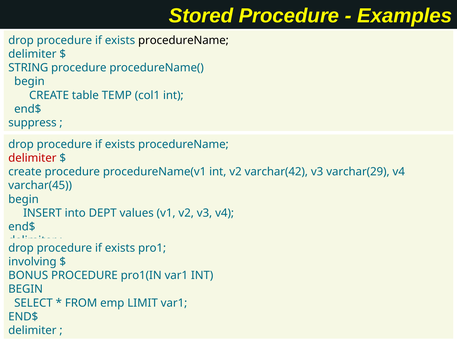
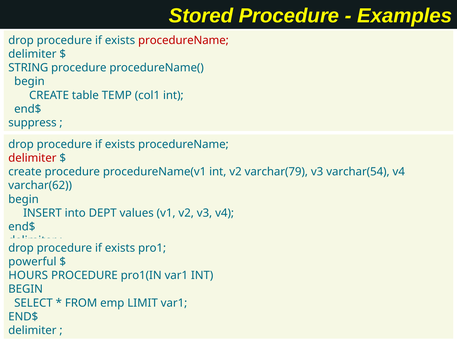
procedureName at (183, 40) colour: black -> red
varchar(42: varchar(42 -> varchar(79
varchar(29: varchar(29 -> varchar(54
varchar(45: varchar(45 -> varchar(62
involving: involving -> powerful
BONUS: BONUS -> HOURS
